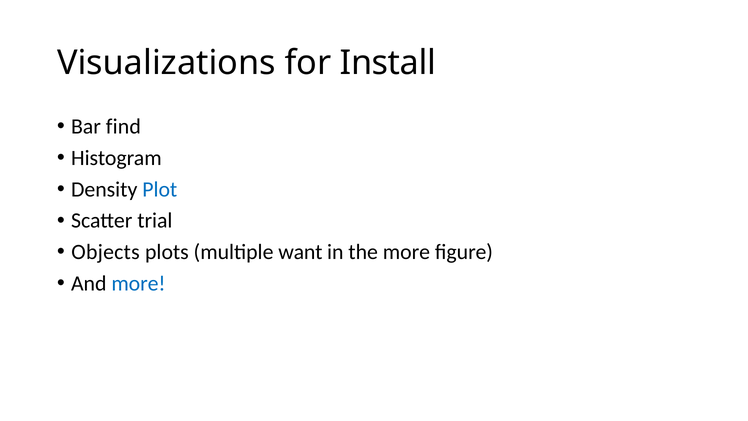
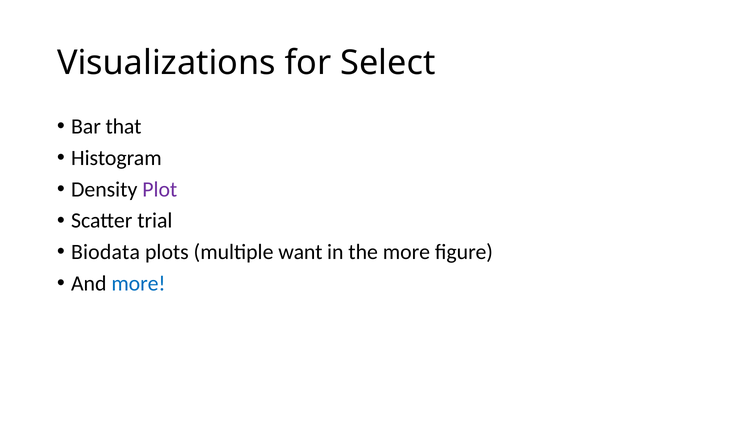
Install: Install -> Select
find: find -> that
Plot colour: blue -> purple
Objects: Objects -> Biodata
